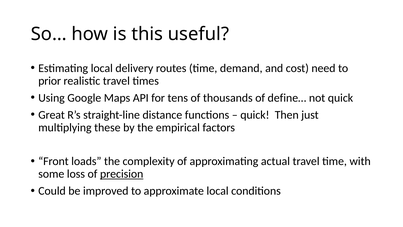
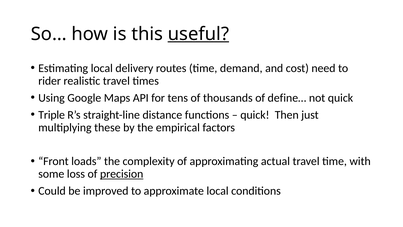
useful underline: none -> present
prior: prior -> rider
Great: Great -> Triple
